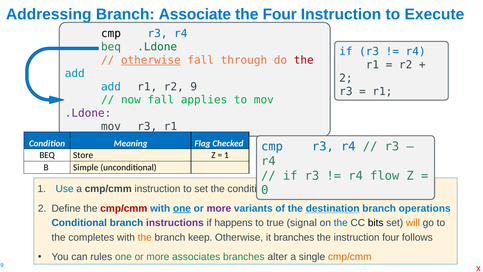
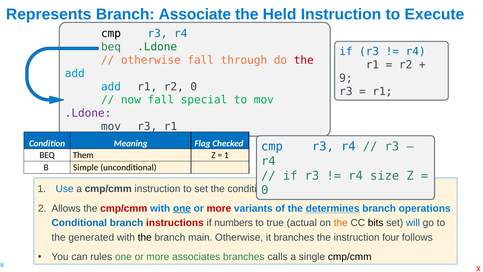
Addressing: Addressing -> Represents
the Four: Four -> Held
otherwise at (151, 60) underline: present -> none
2 at (346, 78): 2 -> 9
r2 9: 9 -> 0
applies: applies -> special
Store: Store -> Them
flow: flow -> size
Define: Define -> Allows
more at (219, 208) colour: purple -> red
destination: destination -> determines
instructions colour: purple -> red
happens: happens -> numbers
signal: signal -> actual
the at (341, 223) colour: blue -> orange
will colour: orange -> blue
completes: completes -> generated
the at (145, 237) colour: orange -> black
keep: keep -> main
alter: alter -> calls
cmp/cmm at (350, 257) colour: orange -> black
